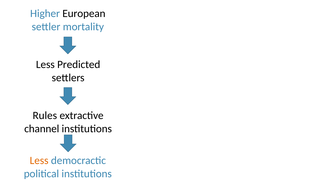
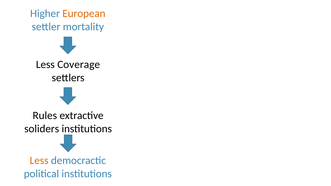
European colour: black -> orange
Predicted: Predicted -> Coverage
channel: channel -> soliders
